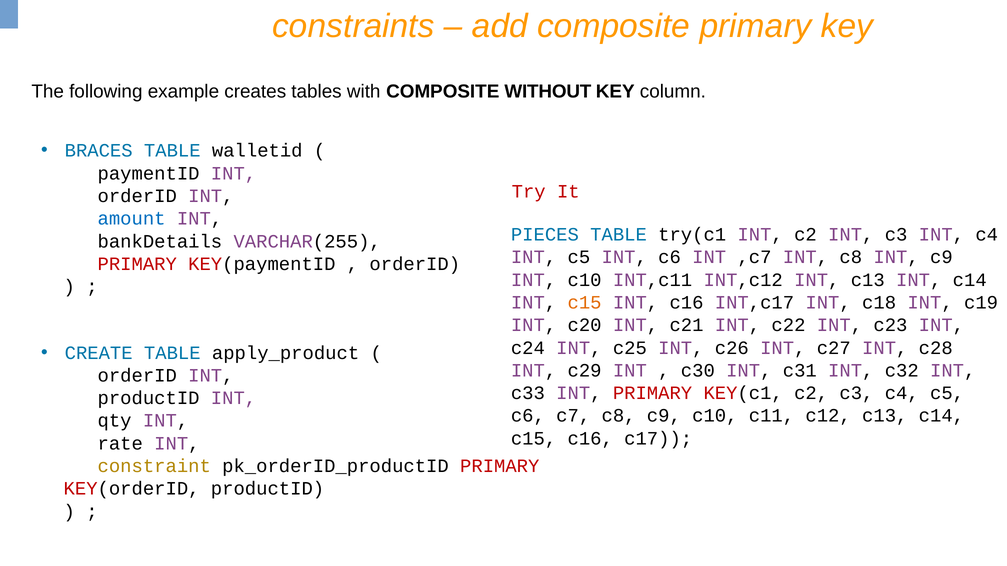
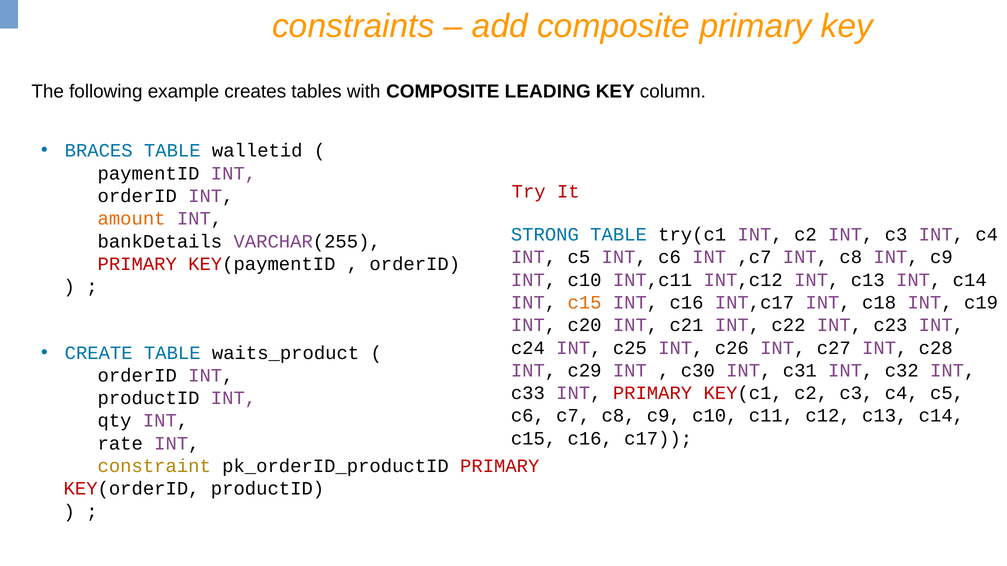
WITHOUT: WITHOUT -> LEADING
amount colour: blue -> orange
PIECES: PIECES -> STRONG
apply_product: apply_product -> waits_product
